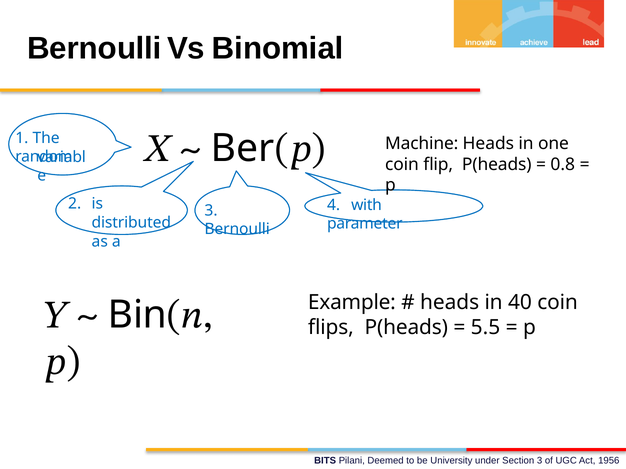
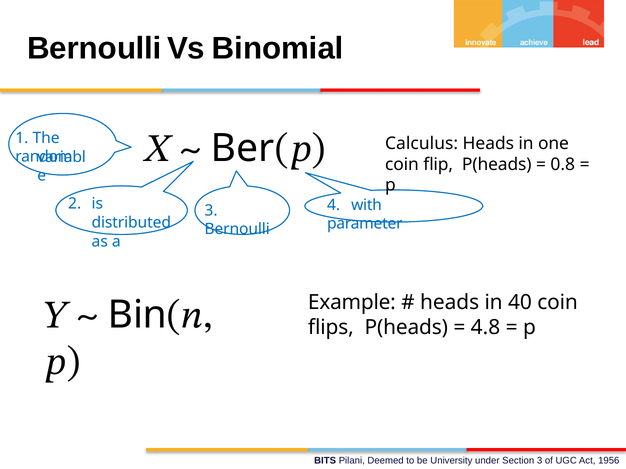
Machine: Machine -> Calculus
5.5: 5.5 -> 4.8
